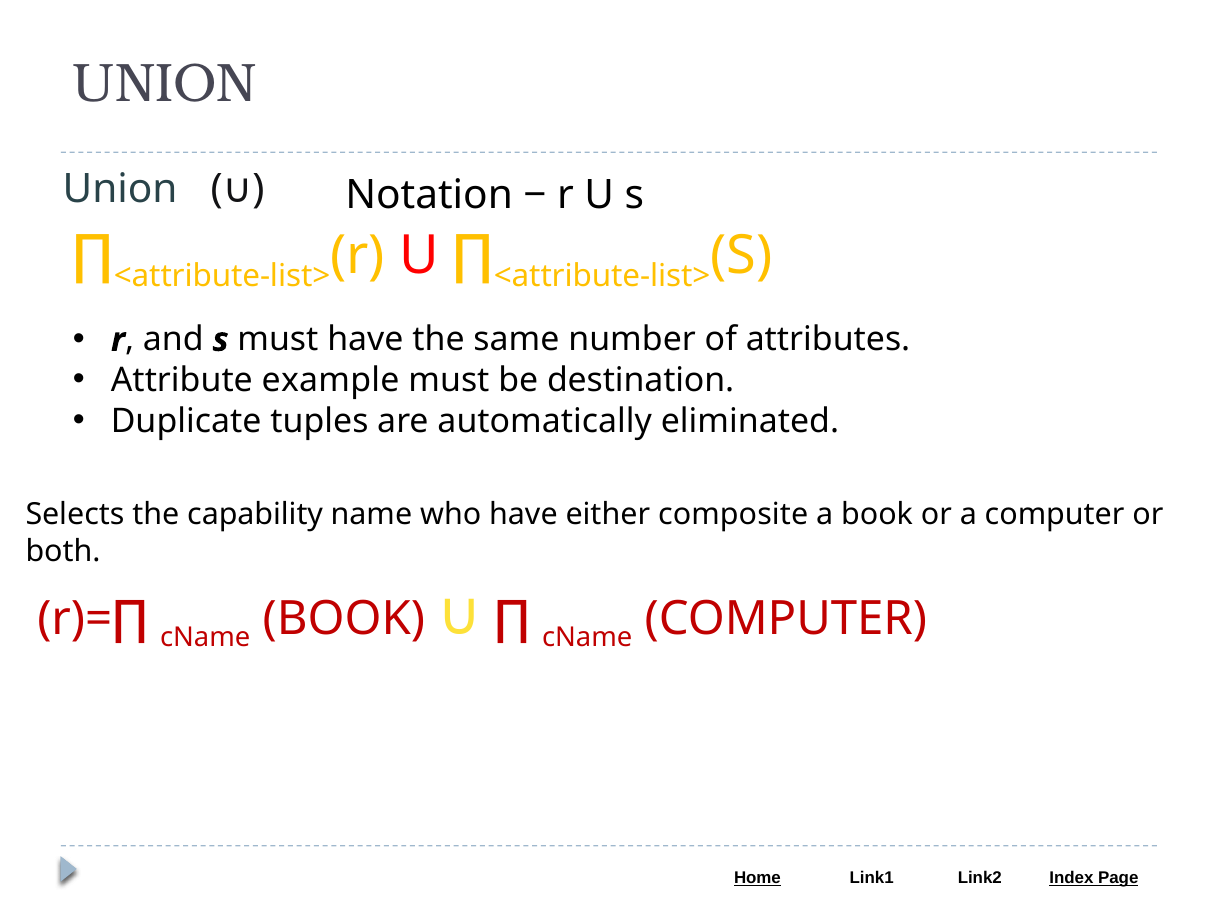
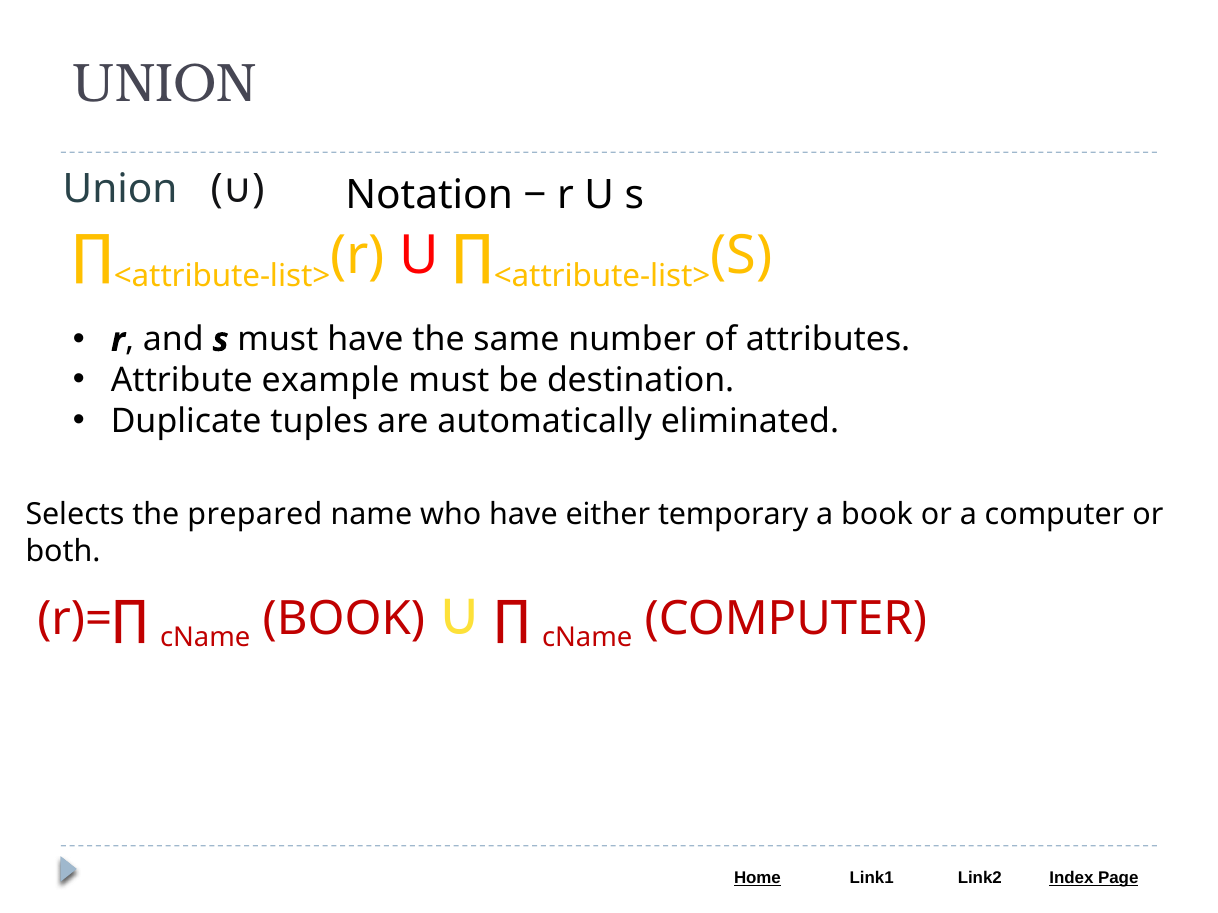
capability: capability -> prepared
composite: composite -> temporary
